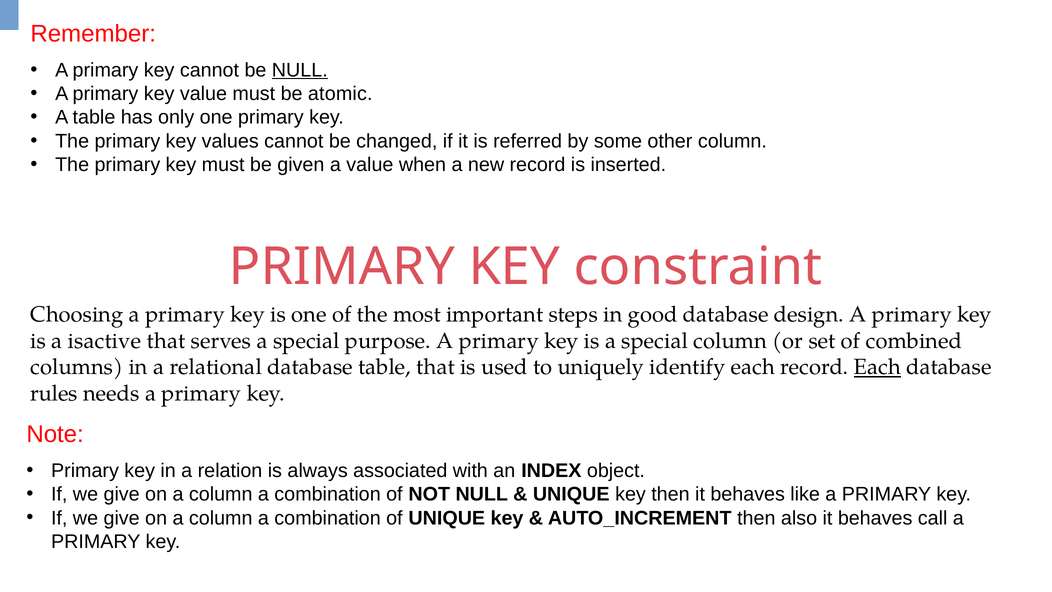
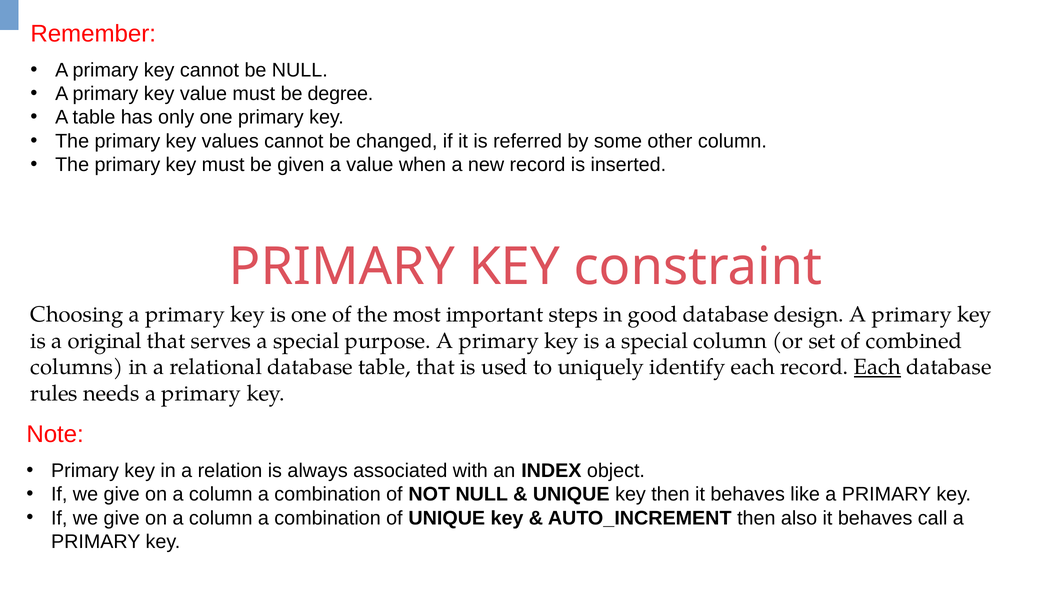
NULL at (300, 70) underline: present -> none
atomic: atomic -> degree
isactive: isactive -> original
